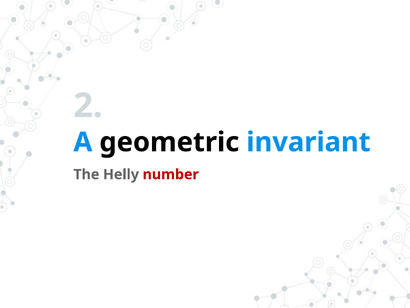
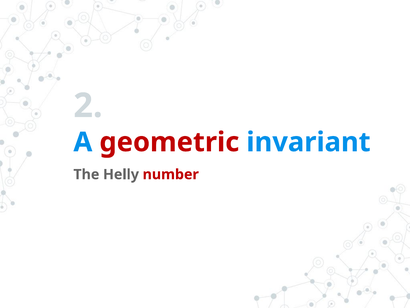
geometric colour: black -> red
